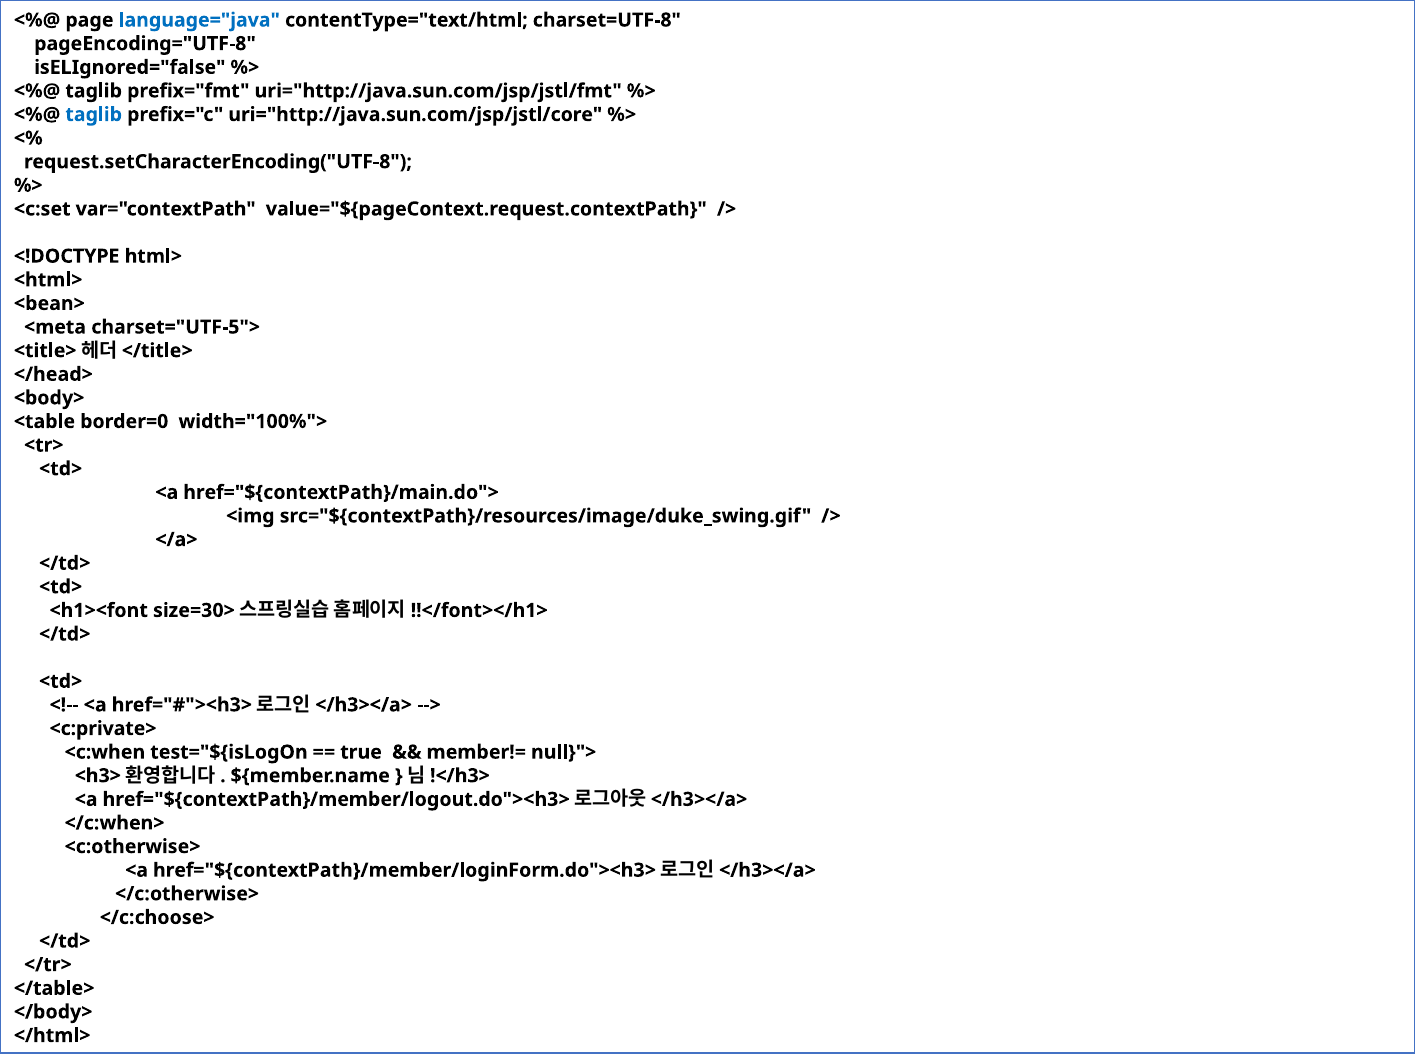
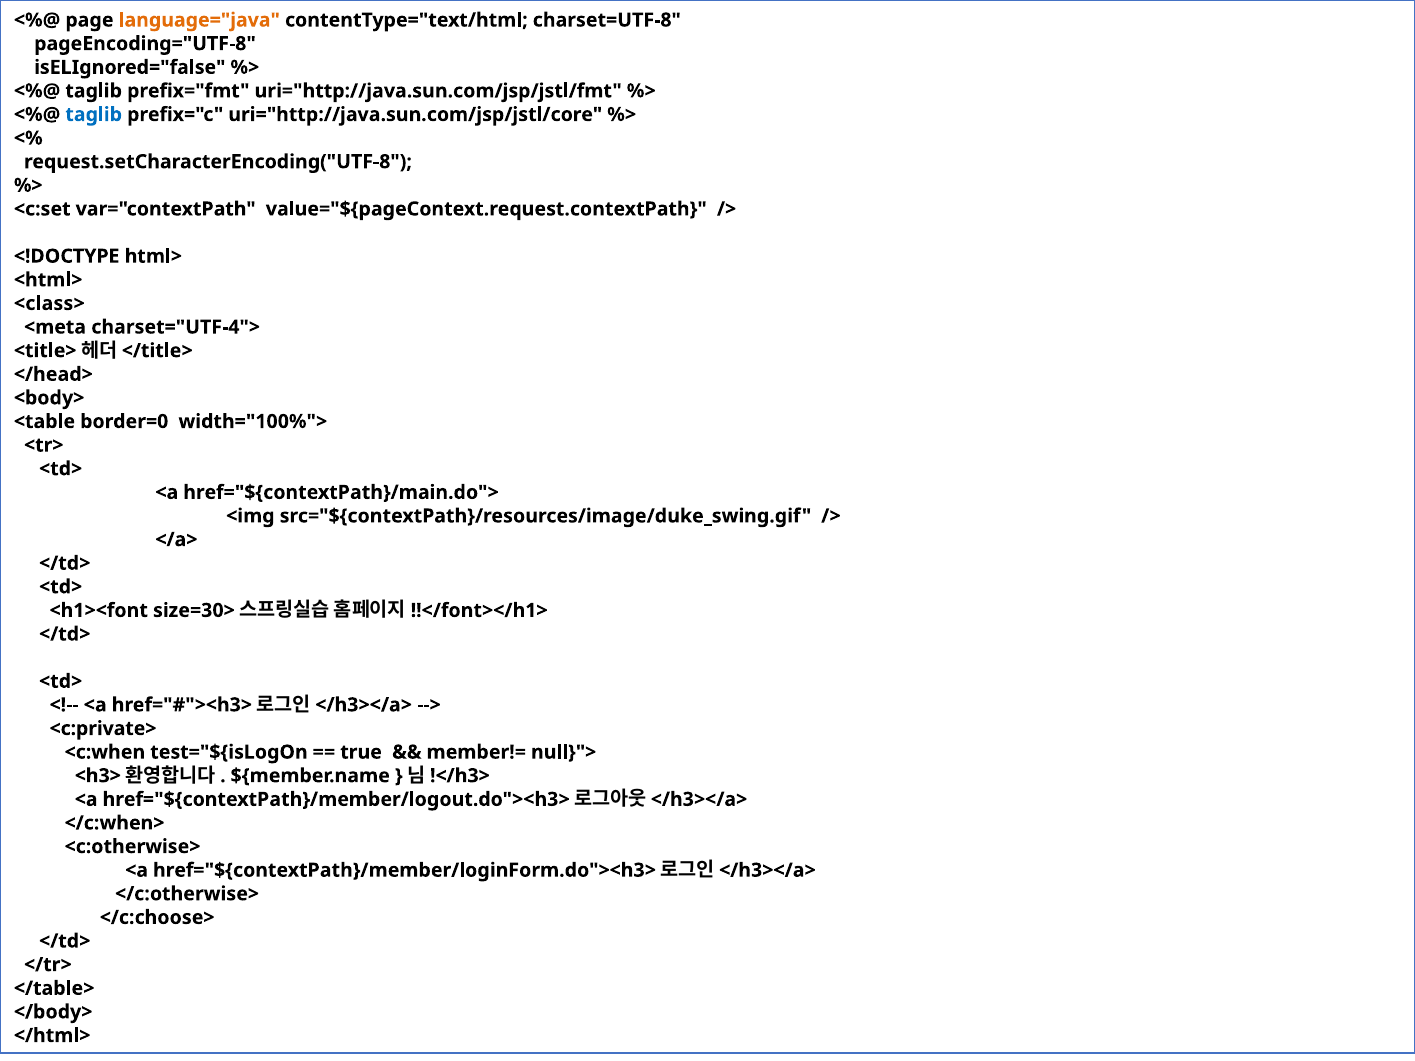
language="java colour: blue -> orange
<bean>: <bean> -> <class>
charset="UTF-5">: charset="UTF-5"> -> charset="UTF-4">
